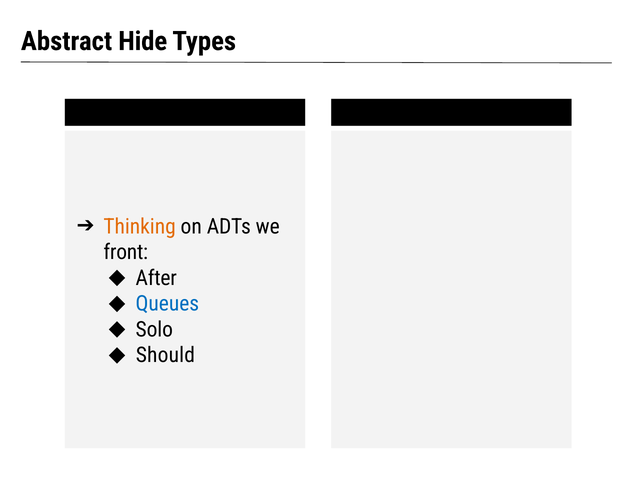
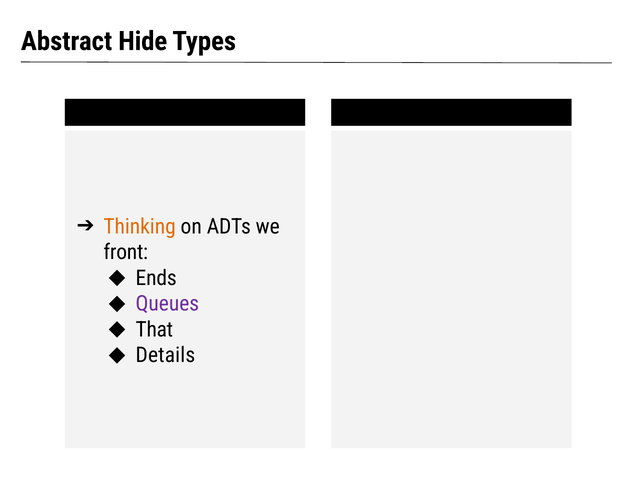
After: After -> Ends
Queues colour: blue -> purple
Solo: Solo -> That
Should: Should -> Details
